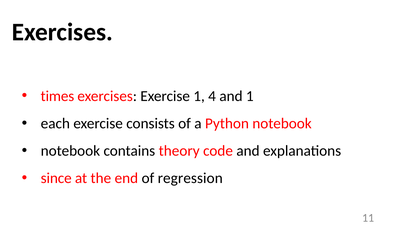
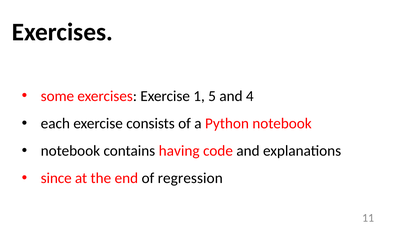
times: times -> some
4: 4 -> 5
and 1: 1 -> 4
theory: theory -> having
